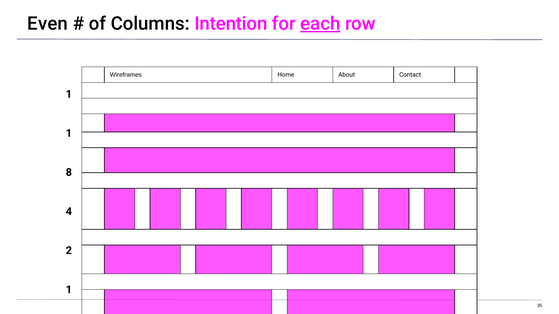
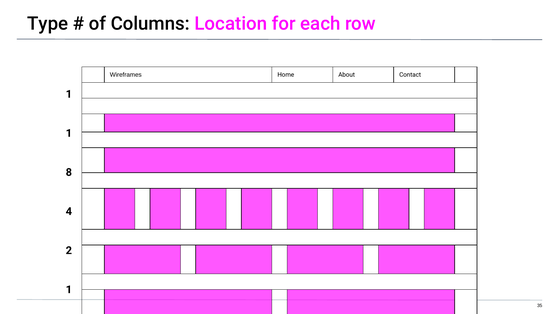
Even: Even -> Type
Intention: Intention -> Location
each underline: present -> none
